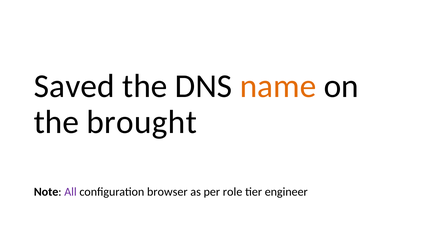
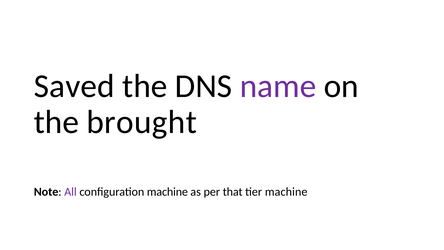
name colour: orange -> purple
configuration browser: browser -> machine
role: role -> that
tier engineer: engineer -> machine
